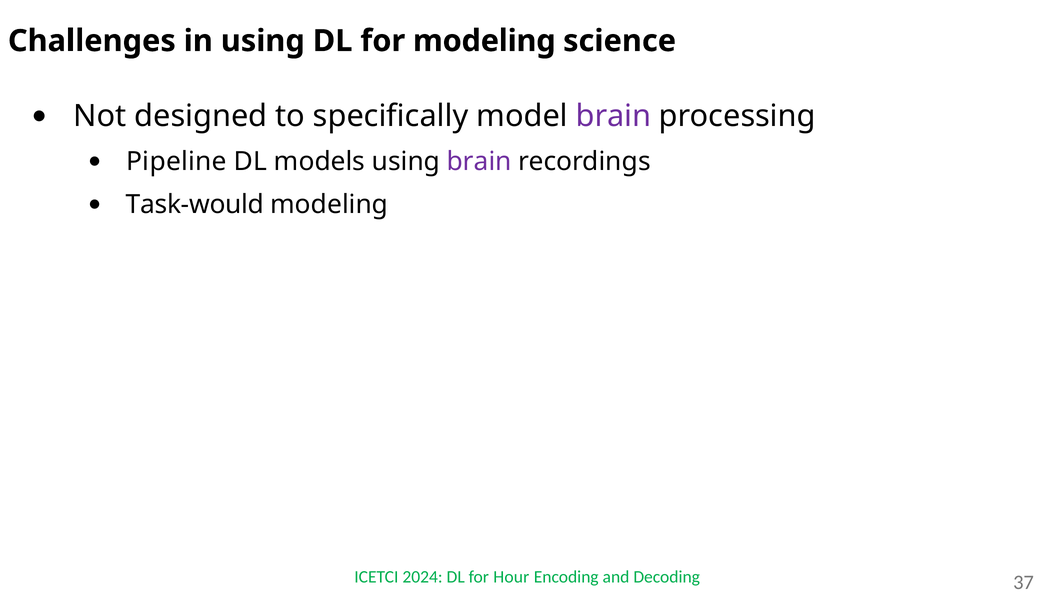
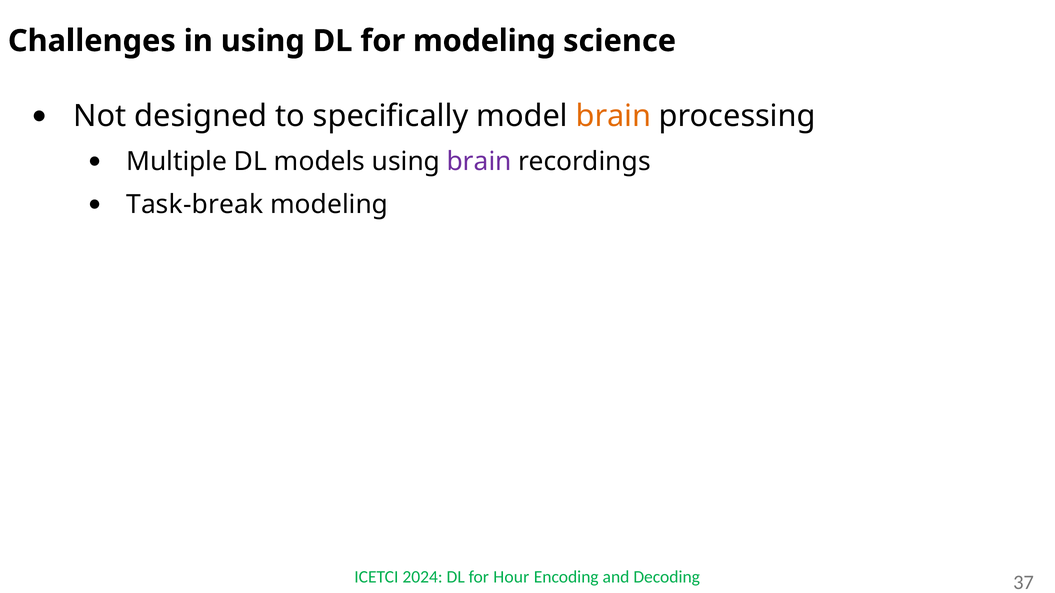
brain at (613, 116) colour: purple -> orange
Pipeline: Pipeline -> Multiple
Task-would: Task-would -> Task-break
